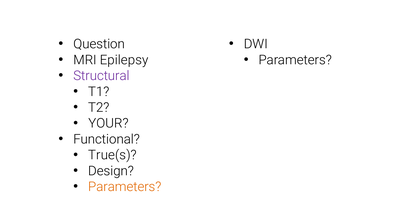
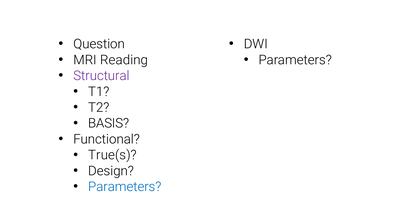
Epilepsy: Epilepsy -> Reading
YOUR: YOUR -> BASIS
Parameters at (125, 187) colour: orange -> blue
